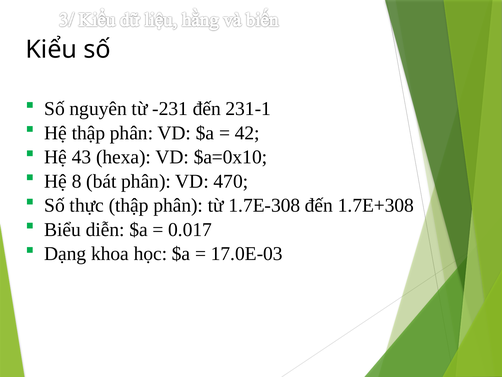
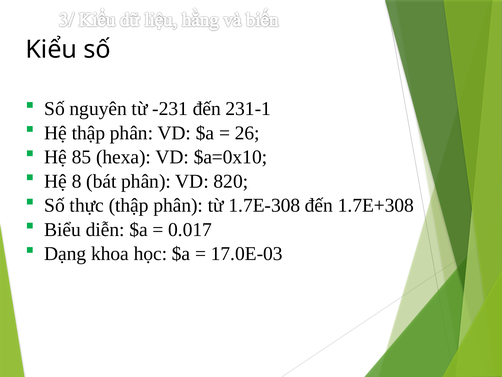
42: 42 -> 26
43: 43 -> 85
470: 470 -> 820
